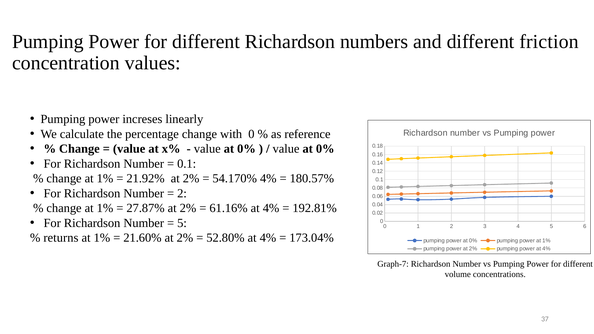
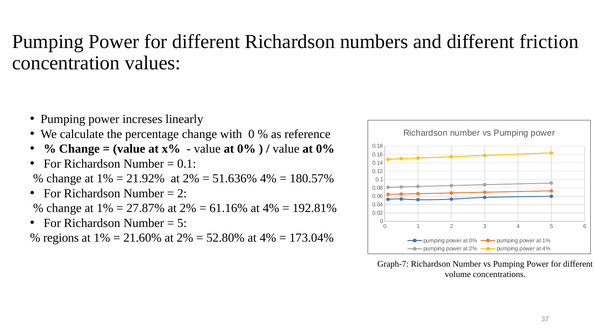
54.170%: 54.170% -> 51.636%
returns: returns -> regions
